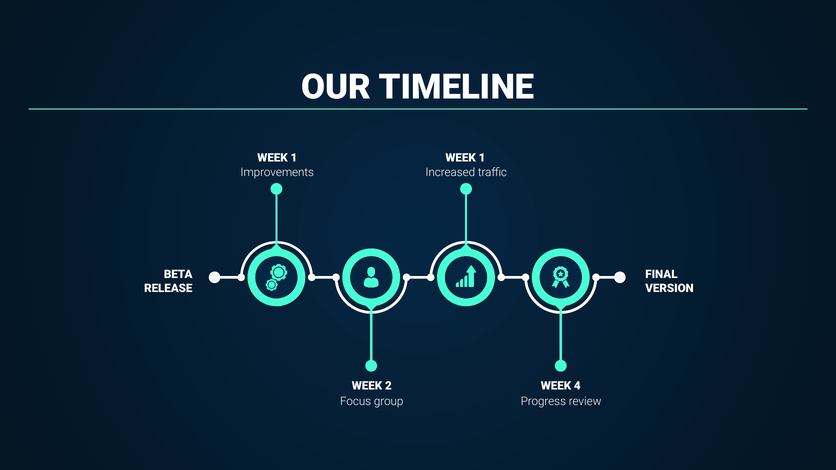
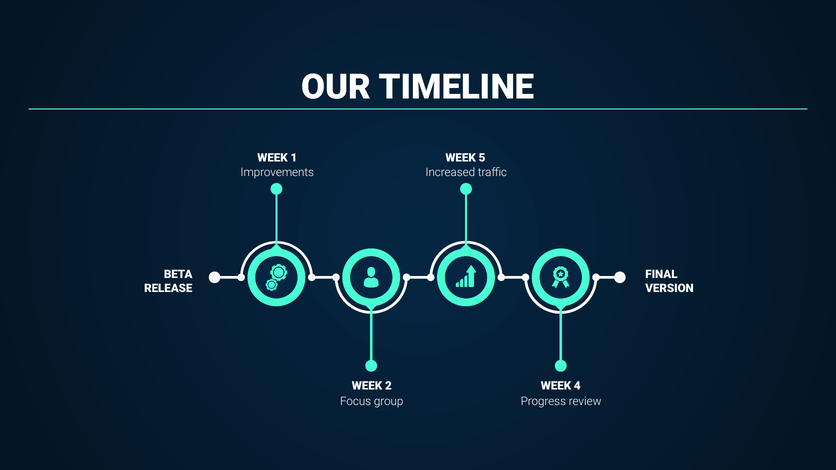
1 at (482, 158): 1 -> 5
